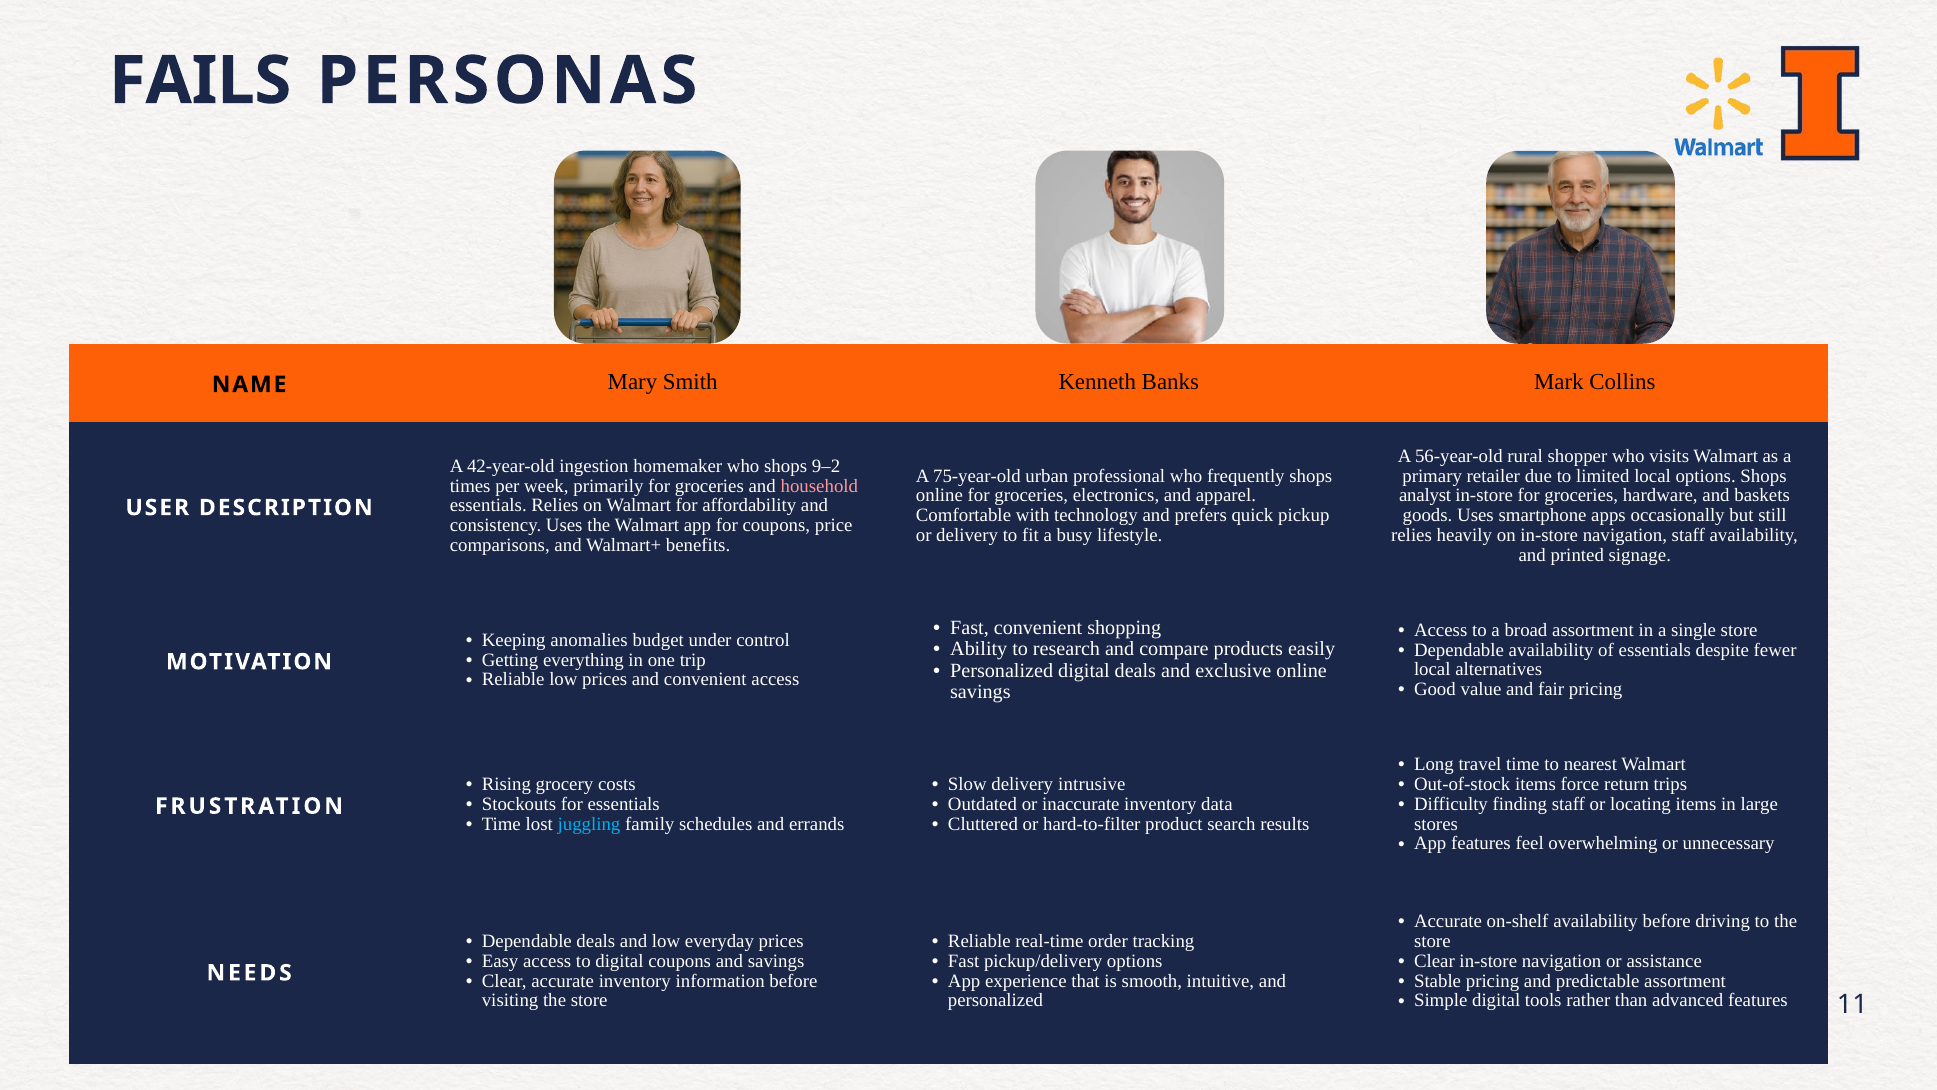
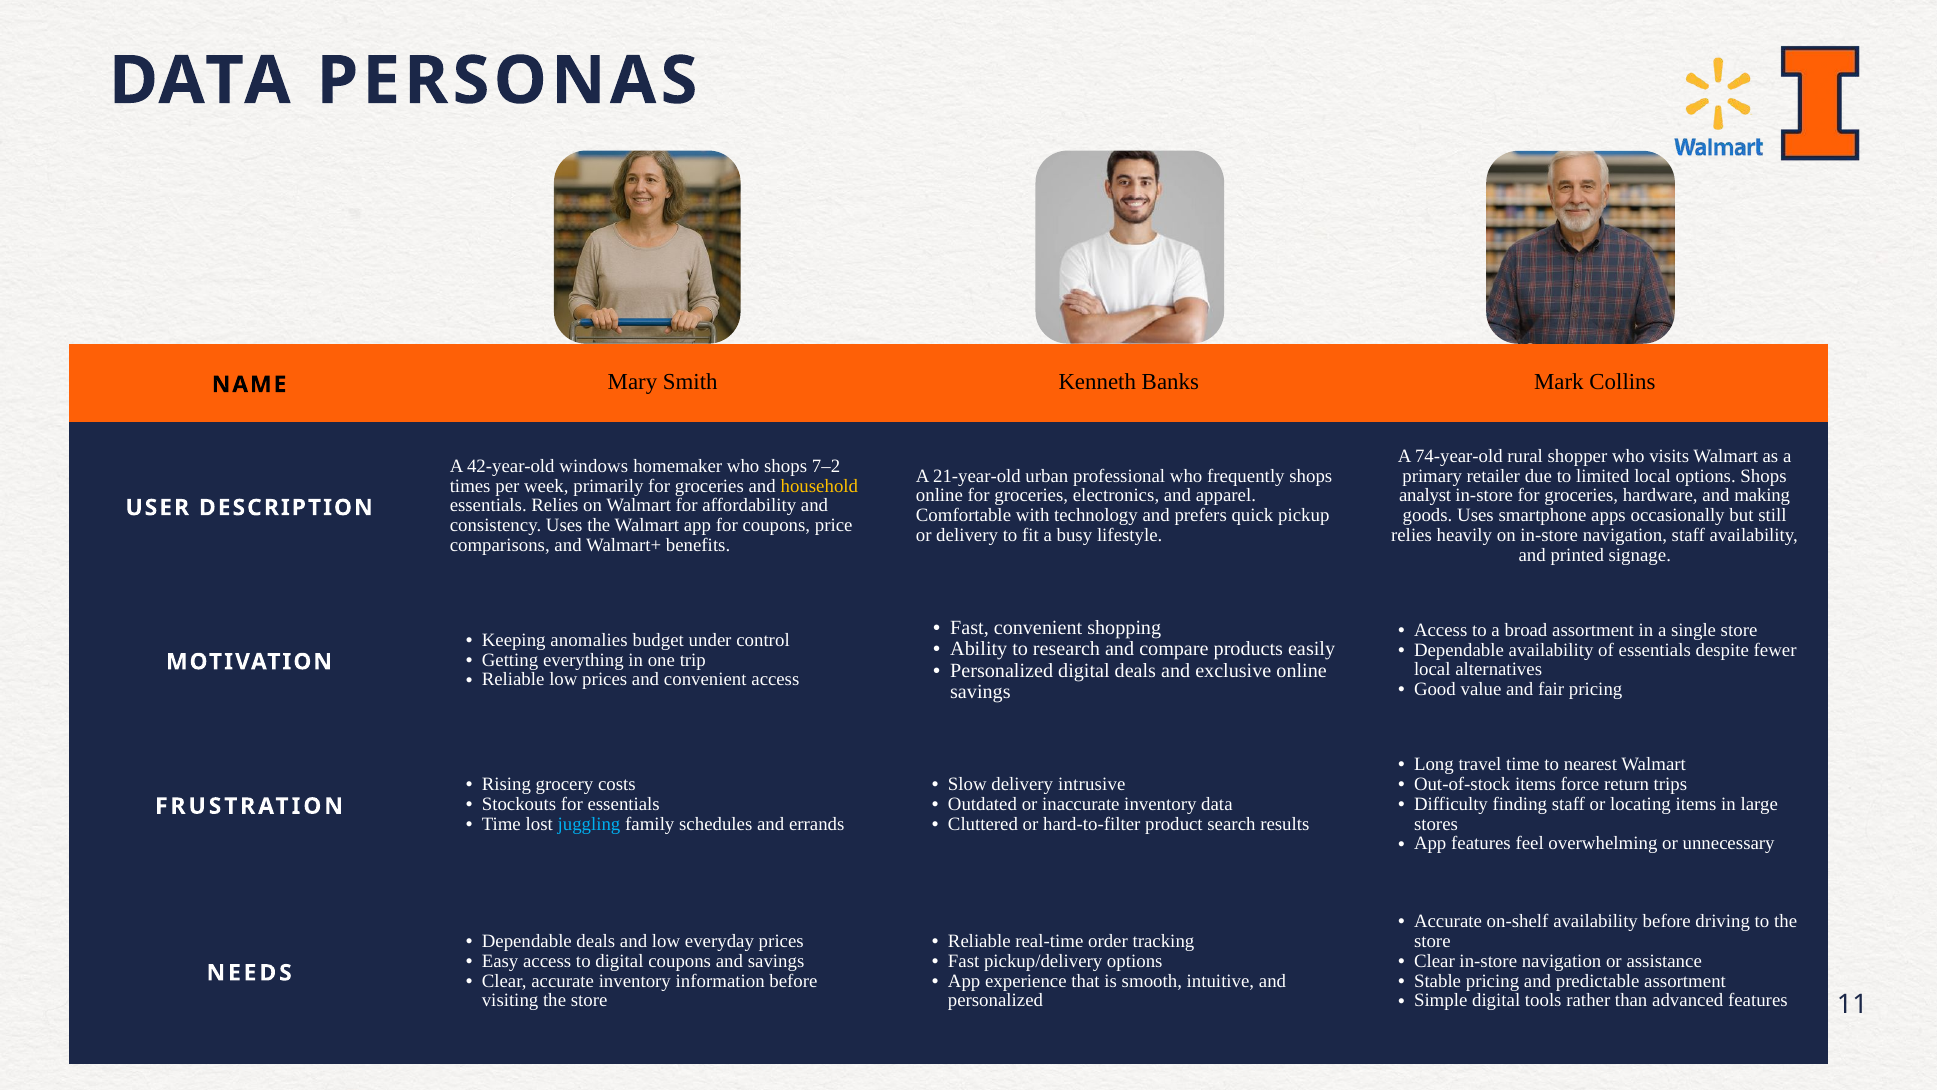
FAILS at (200, 81): FAILS -> DATA
56-year-old: 56-year-old -> 74-year-old
ingestion: ingestion -> windows
9–2: 9–2 -> 7–2
75-year-old: 75-year-old -> 21-year-old
household colour: pink -> yellow
baskets: baskets -> making
